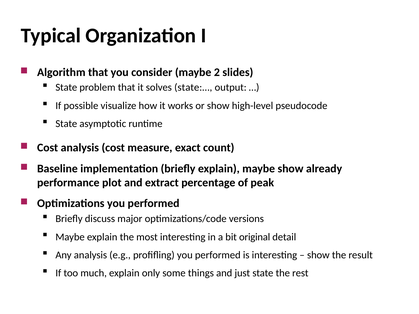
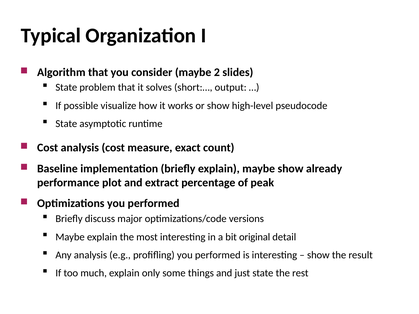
state:…: state:… -> short:…
